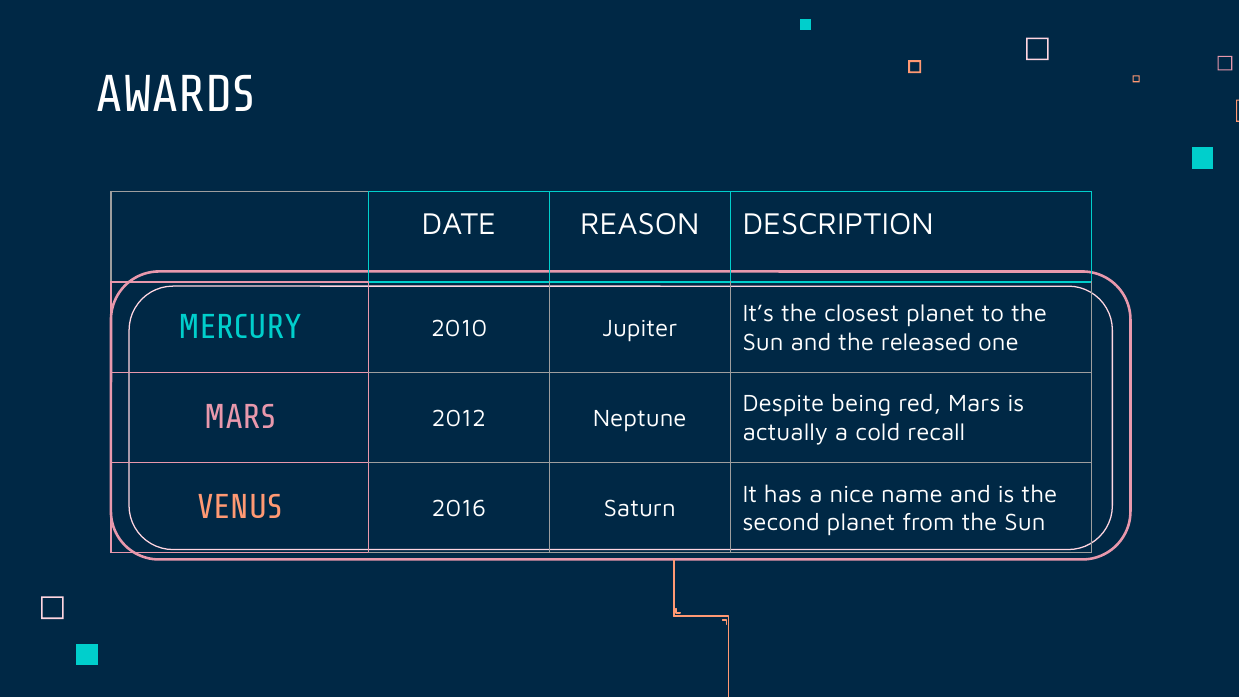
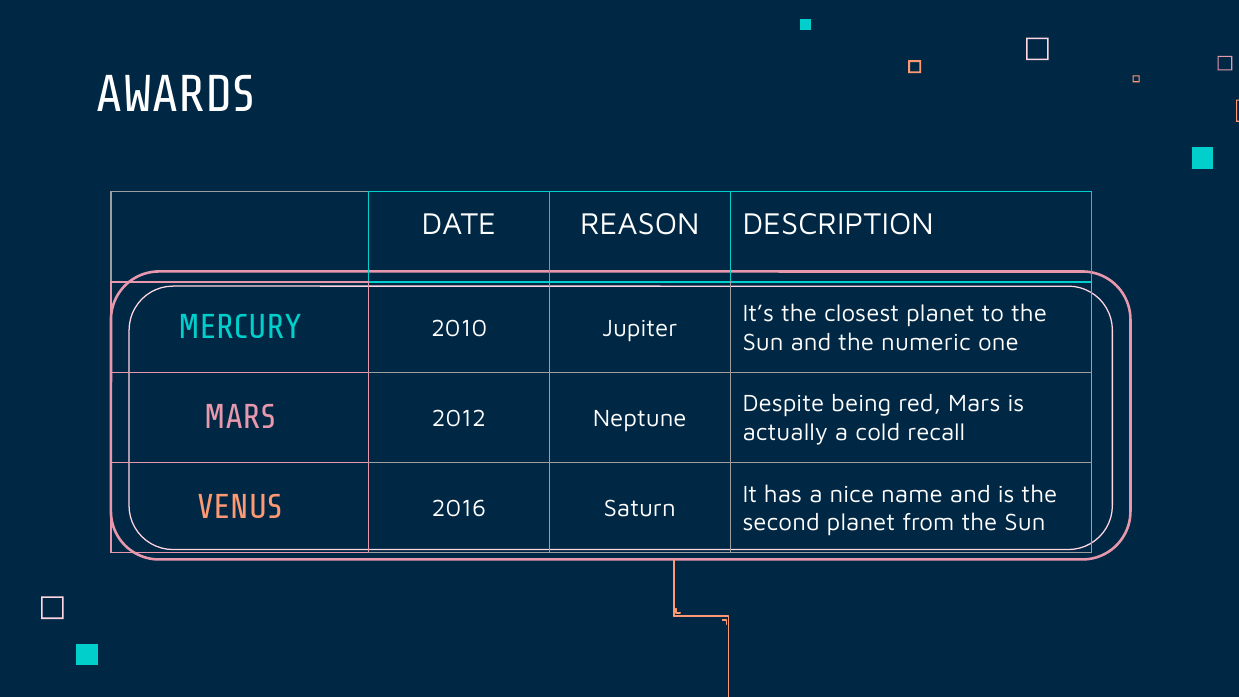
released: released -> numeric
